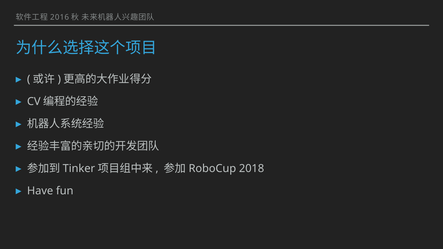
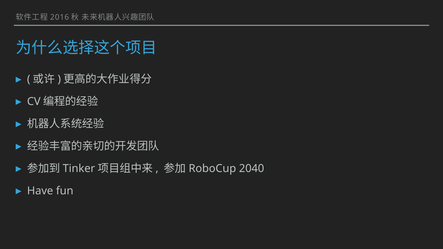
2018: 2018 -> 2040
